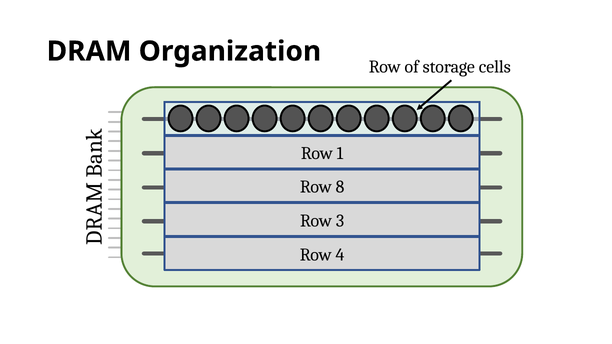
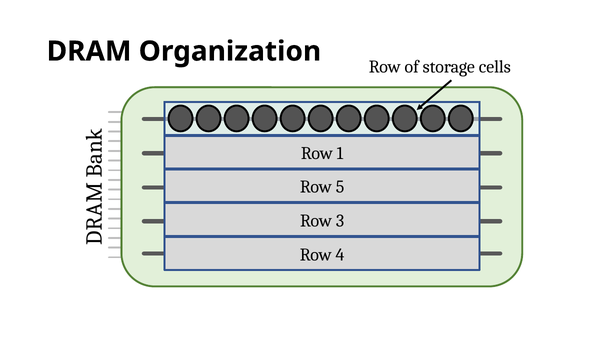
8: 8 -> 5
